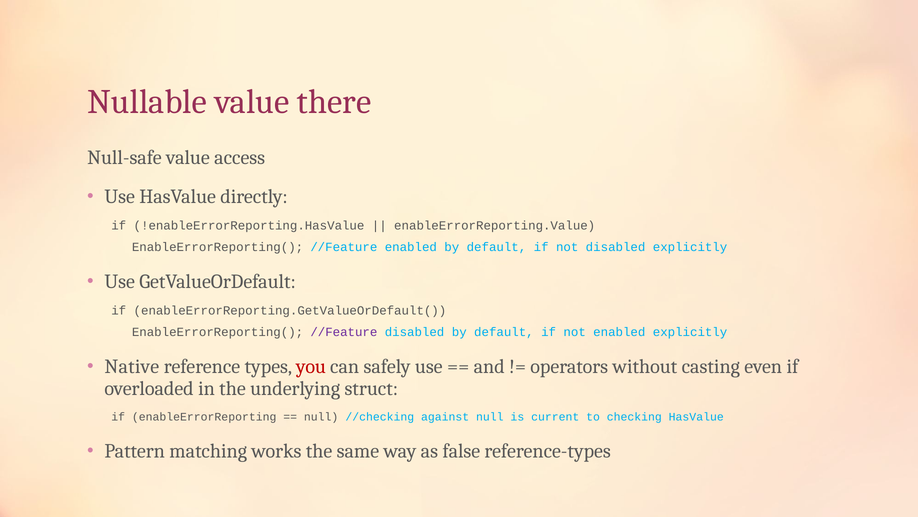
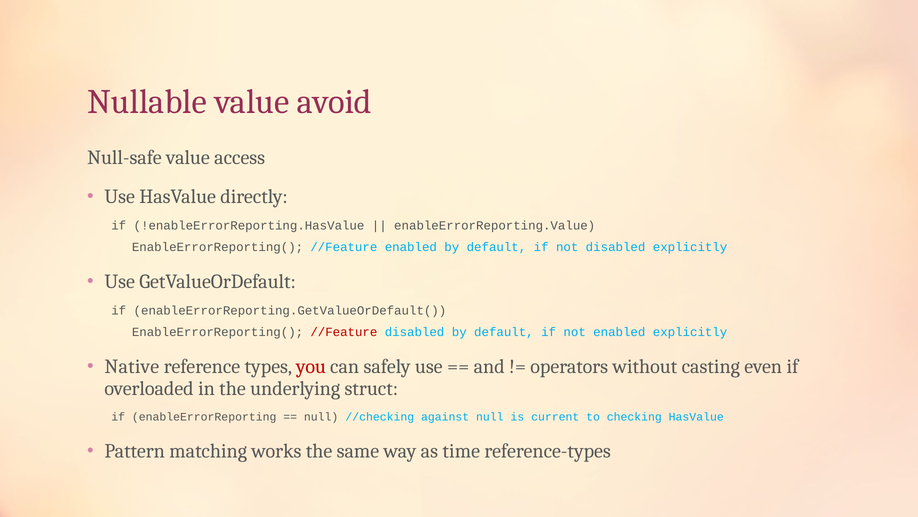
there: there -> avoid
//Feature at (344, 332) colour: purple -> red
false: false -> time
